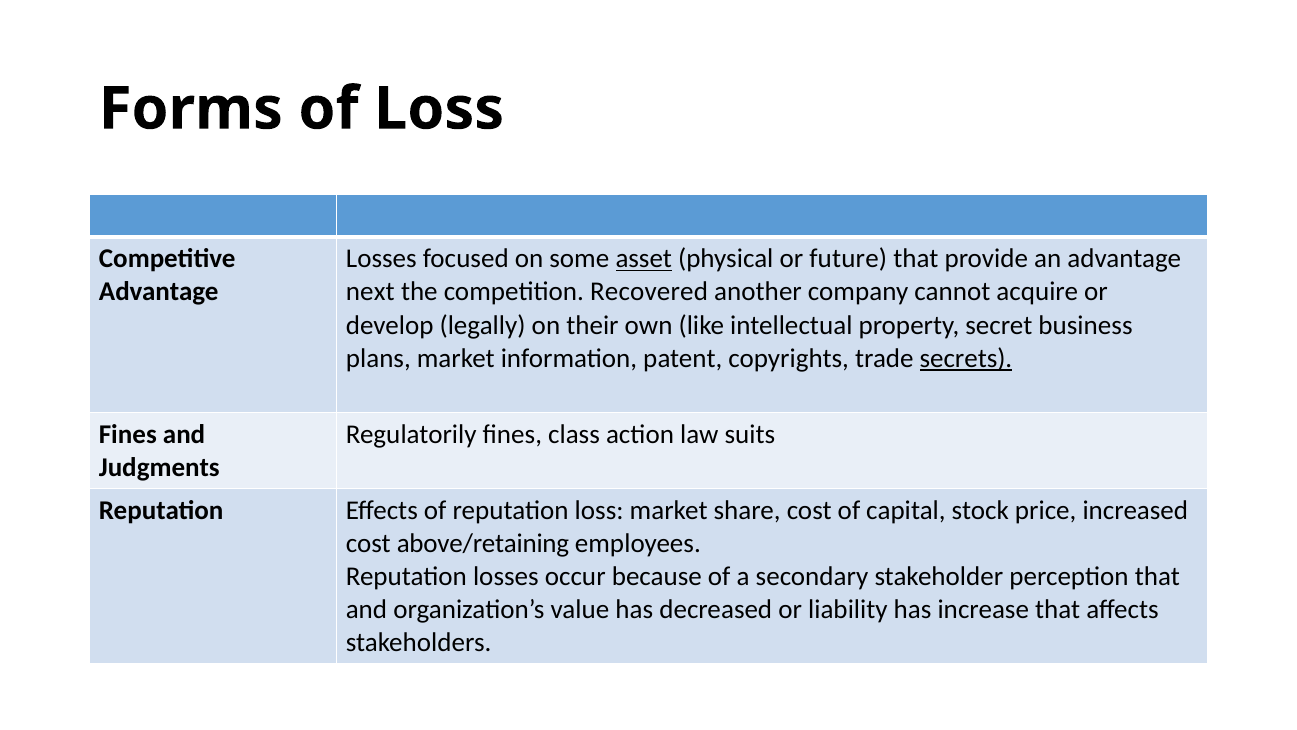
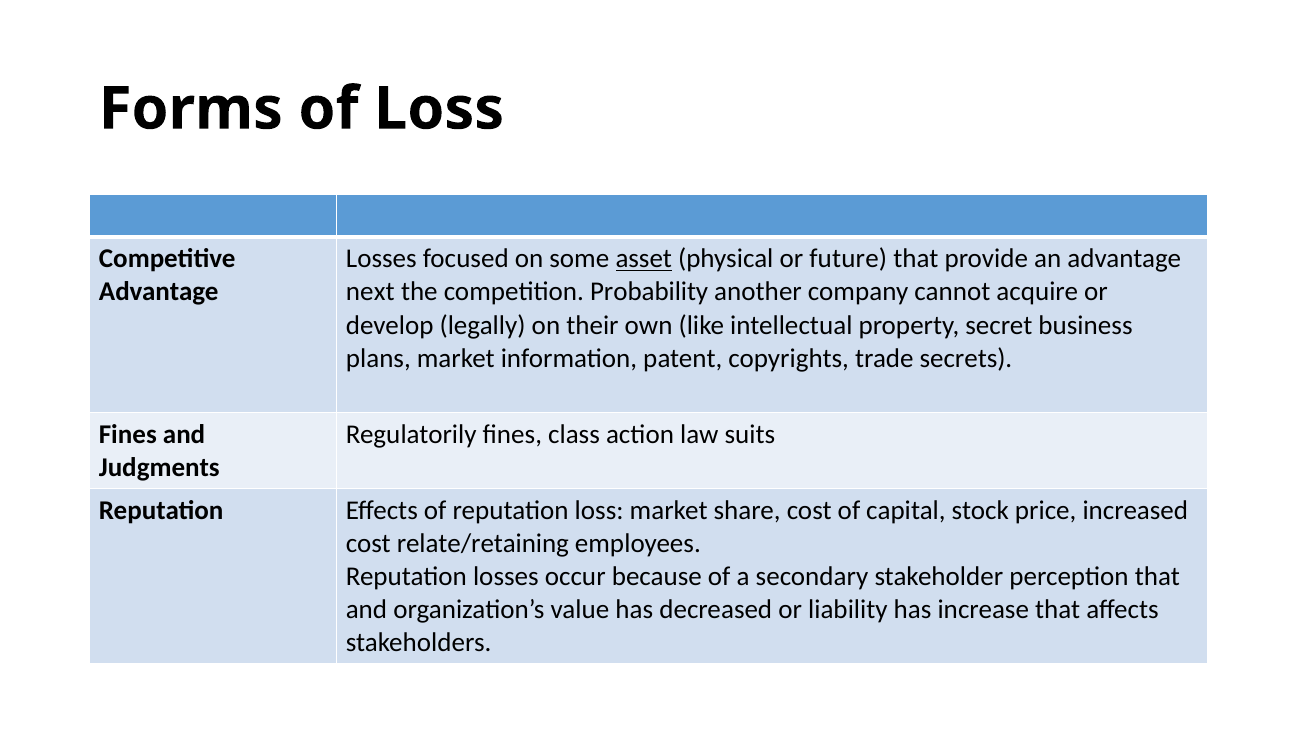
Recovered: Recovered -> Probability
secrets underline: present -> none
above/retaining: above/retaining -> relate/retaining
